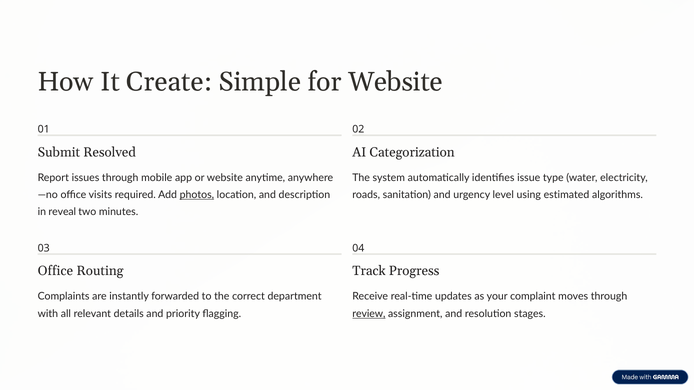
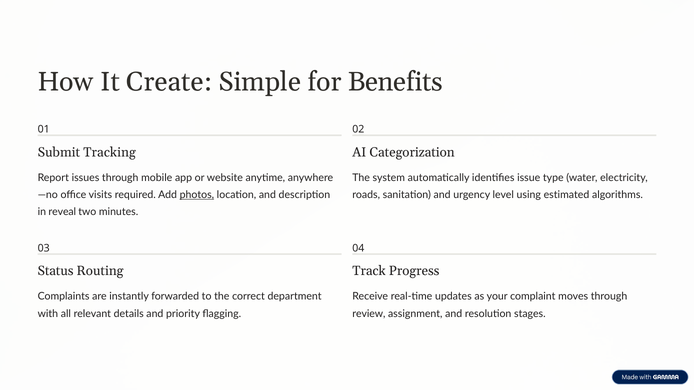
for Website: Website -> Benefits
Resolved: Resolved -> Tracking
Office at (55, 271): Office -> Status
review underline: present -> none
